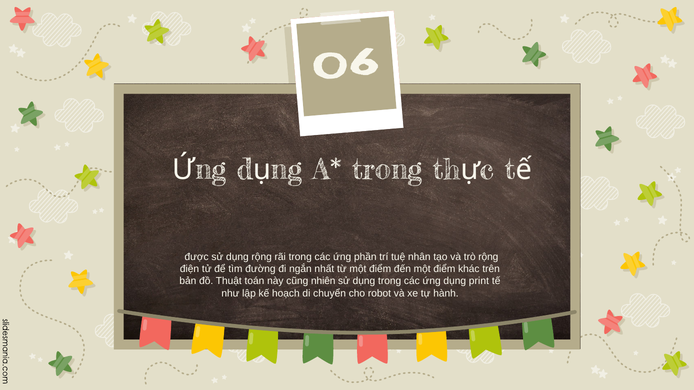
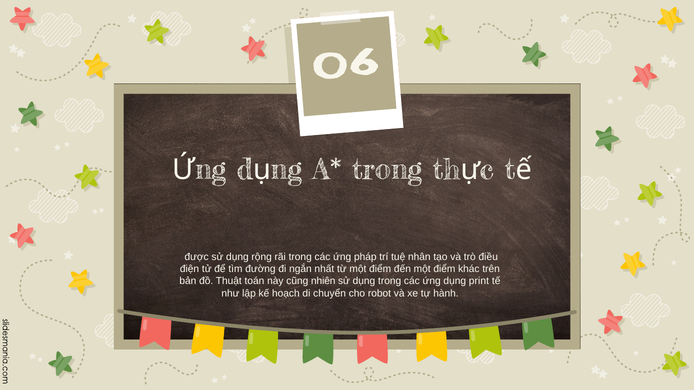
phần: phần -> pháp
trò rộng: rộng -> điều
